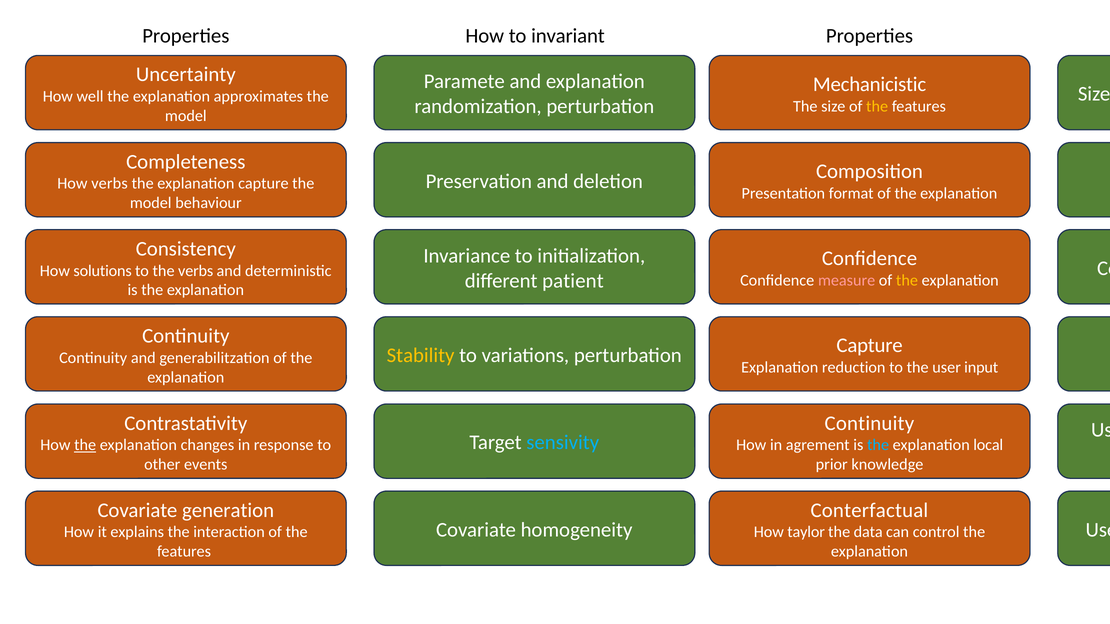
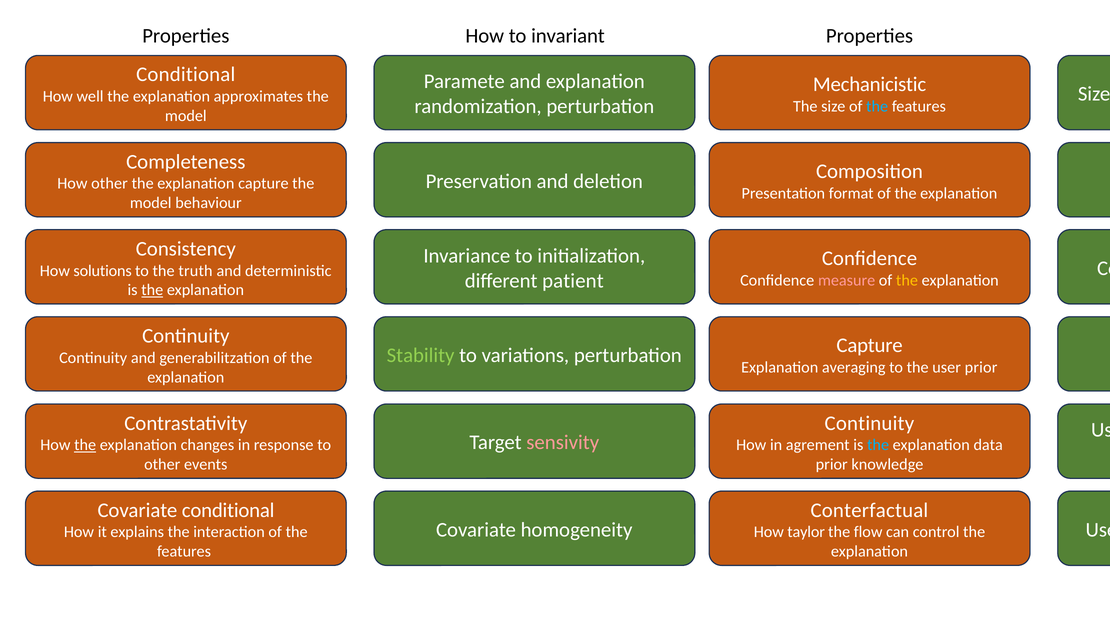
Uncertainty at (186, 75): Uncertainty -> Conditional
the at (877, 106) colour: yellow -> light blue
How verbs: verbs -> other
the verbs: verbs -> truth
the at (152, 290) underline: none -> present
Stability colour: yellow -> light green
reduction: reduction -> averaging
user input: input -> prior
sensivity colour: light blue -> pink
local: local -> data
Covariate generation: generation -> conditional
data: data -> flow
